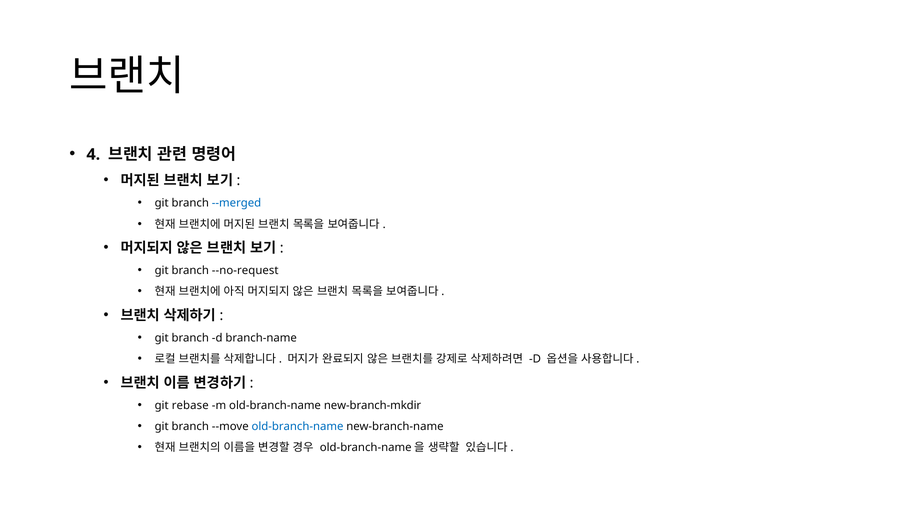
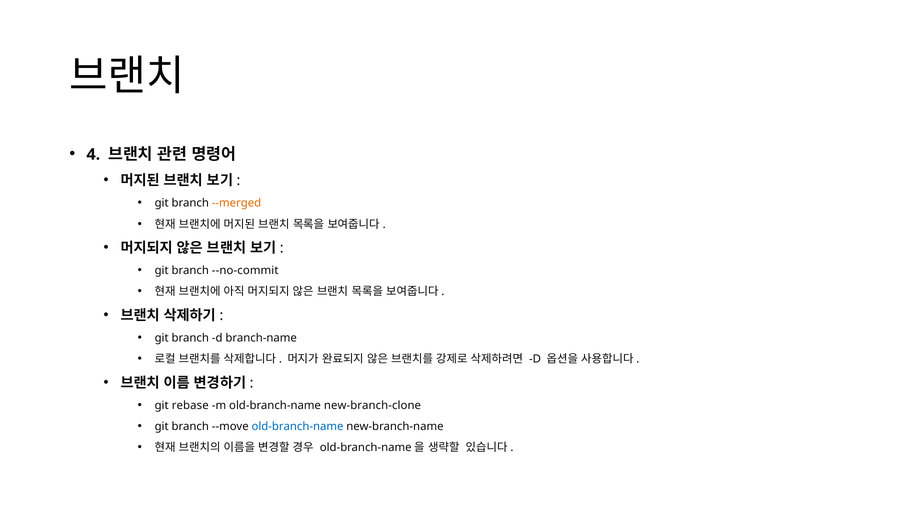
--merged colour: blue -> orange
--no-request: --no-request -> --no-commit
new-branch-mkdir: new-branch-mkdir -> new-branch-clone
